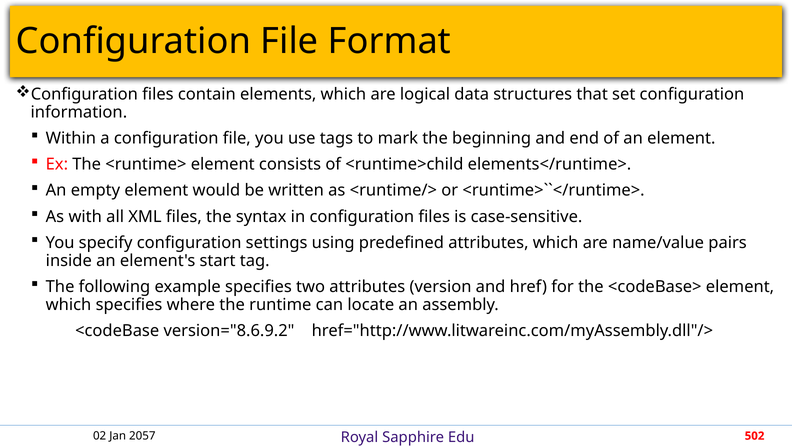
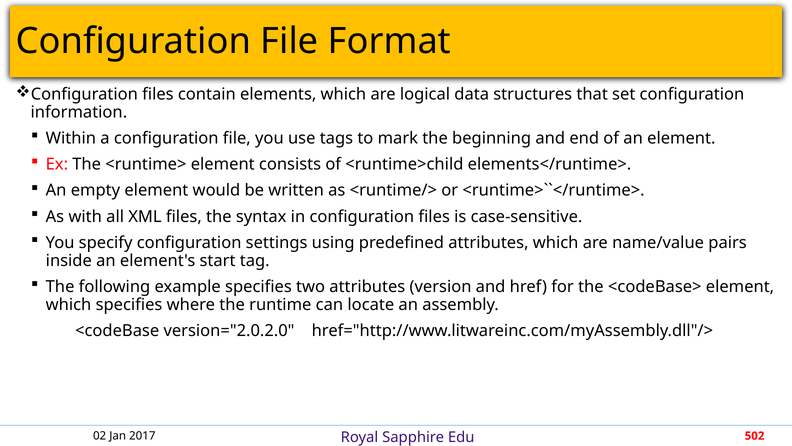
version="8.6.9.2: version="8.6.9.2 -> version="2.0.2.0
2057: 2057 -> 2017
